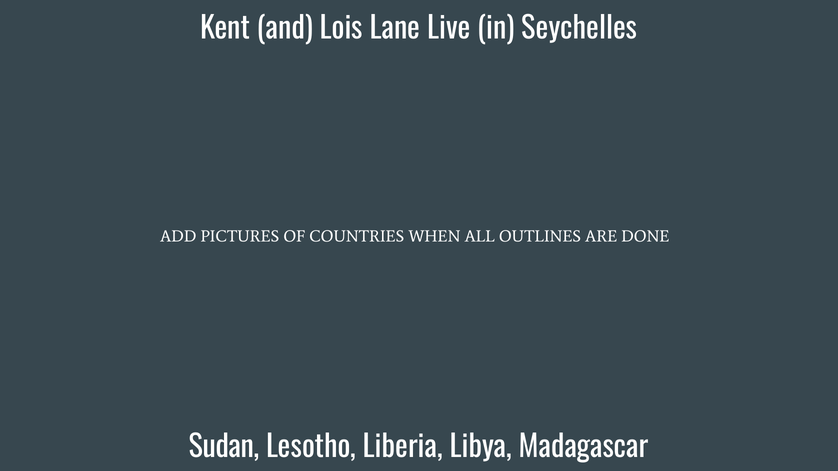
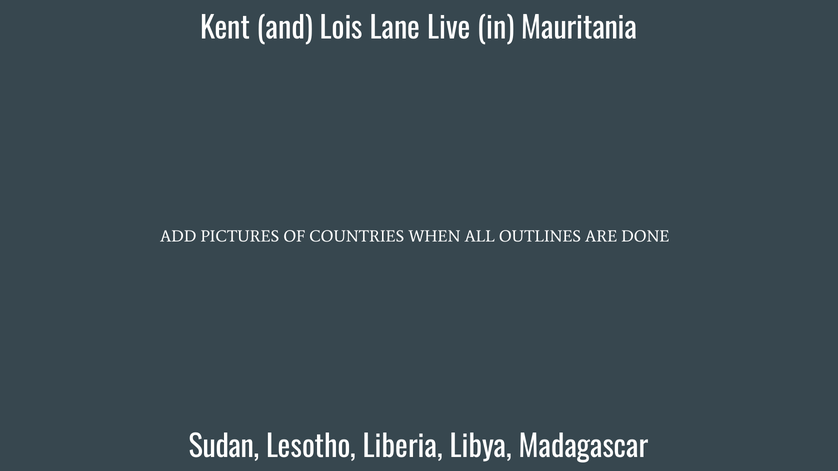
Seychelles: Seychelles -> Mauritania
